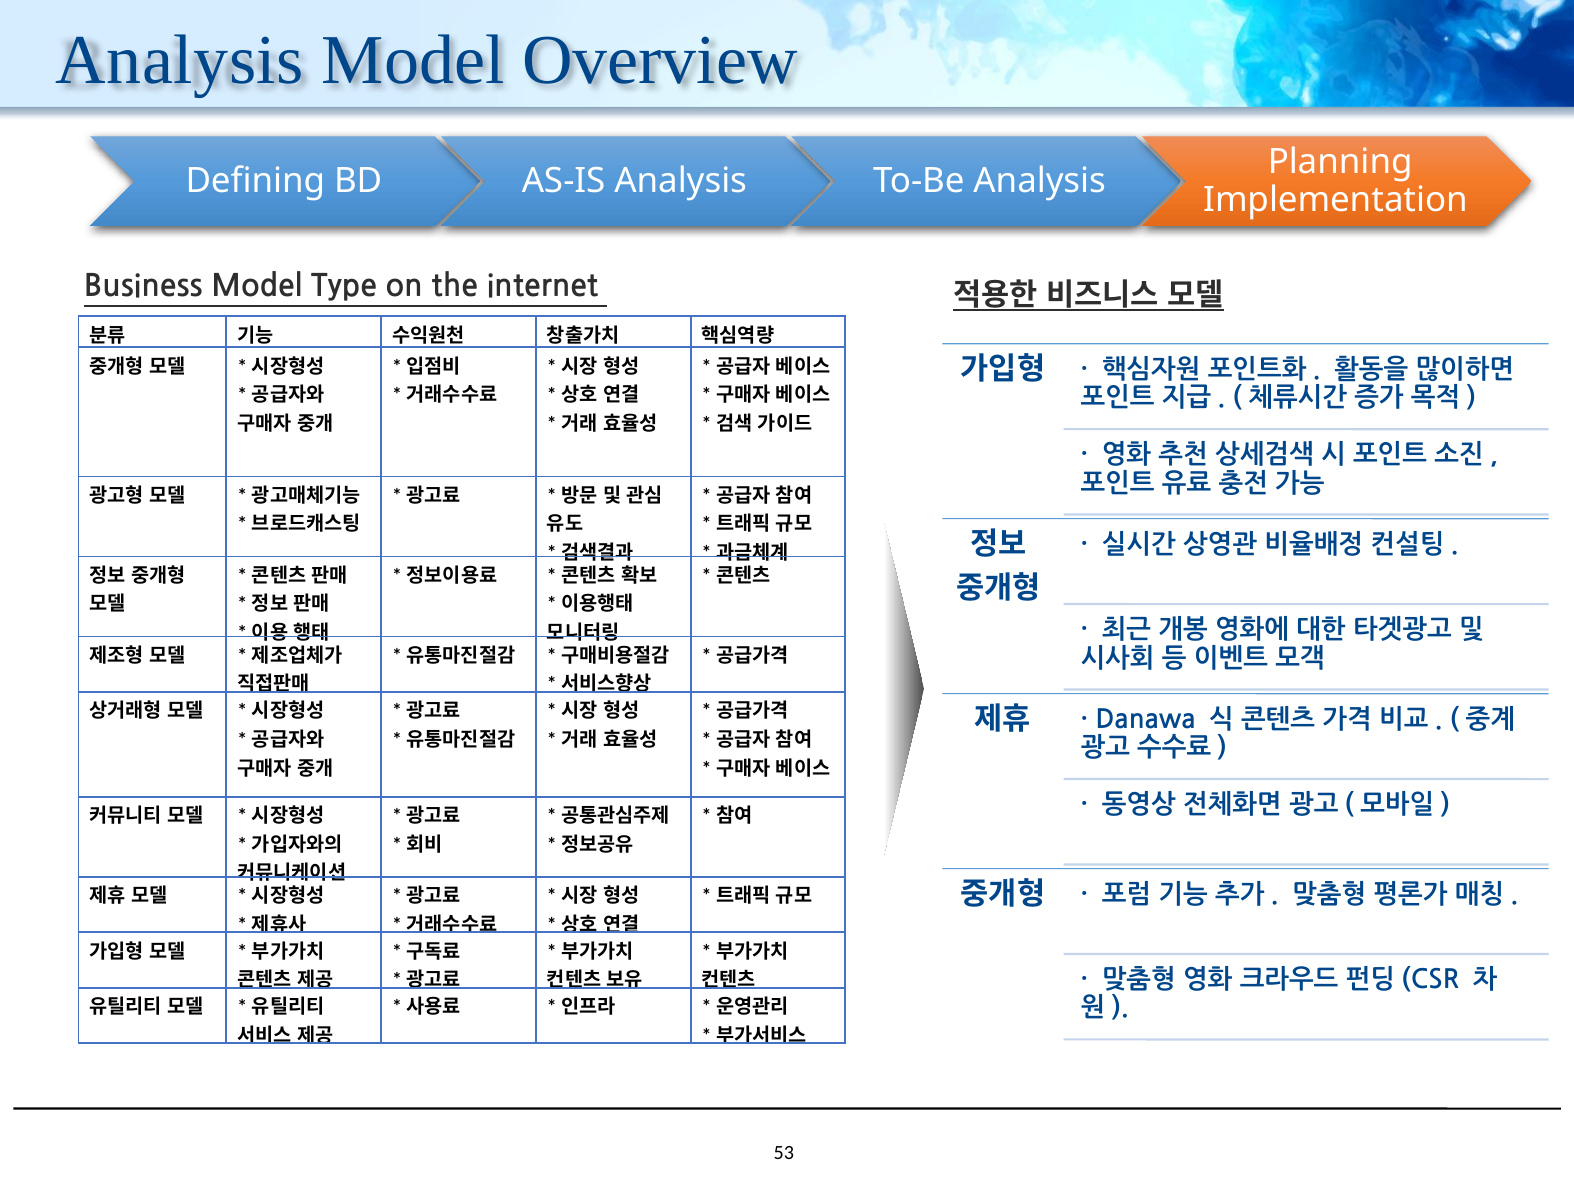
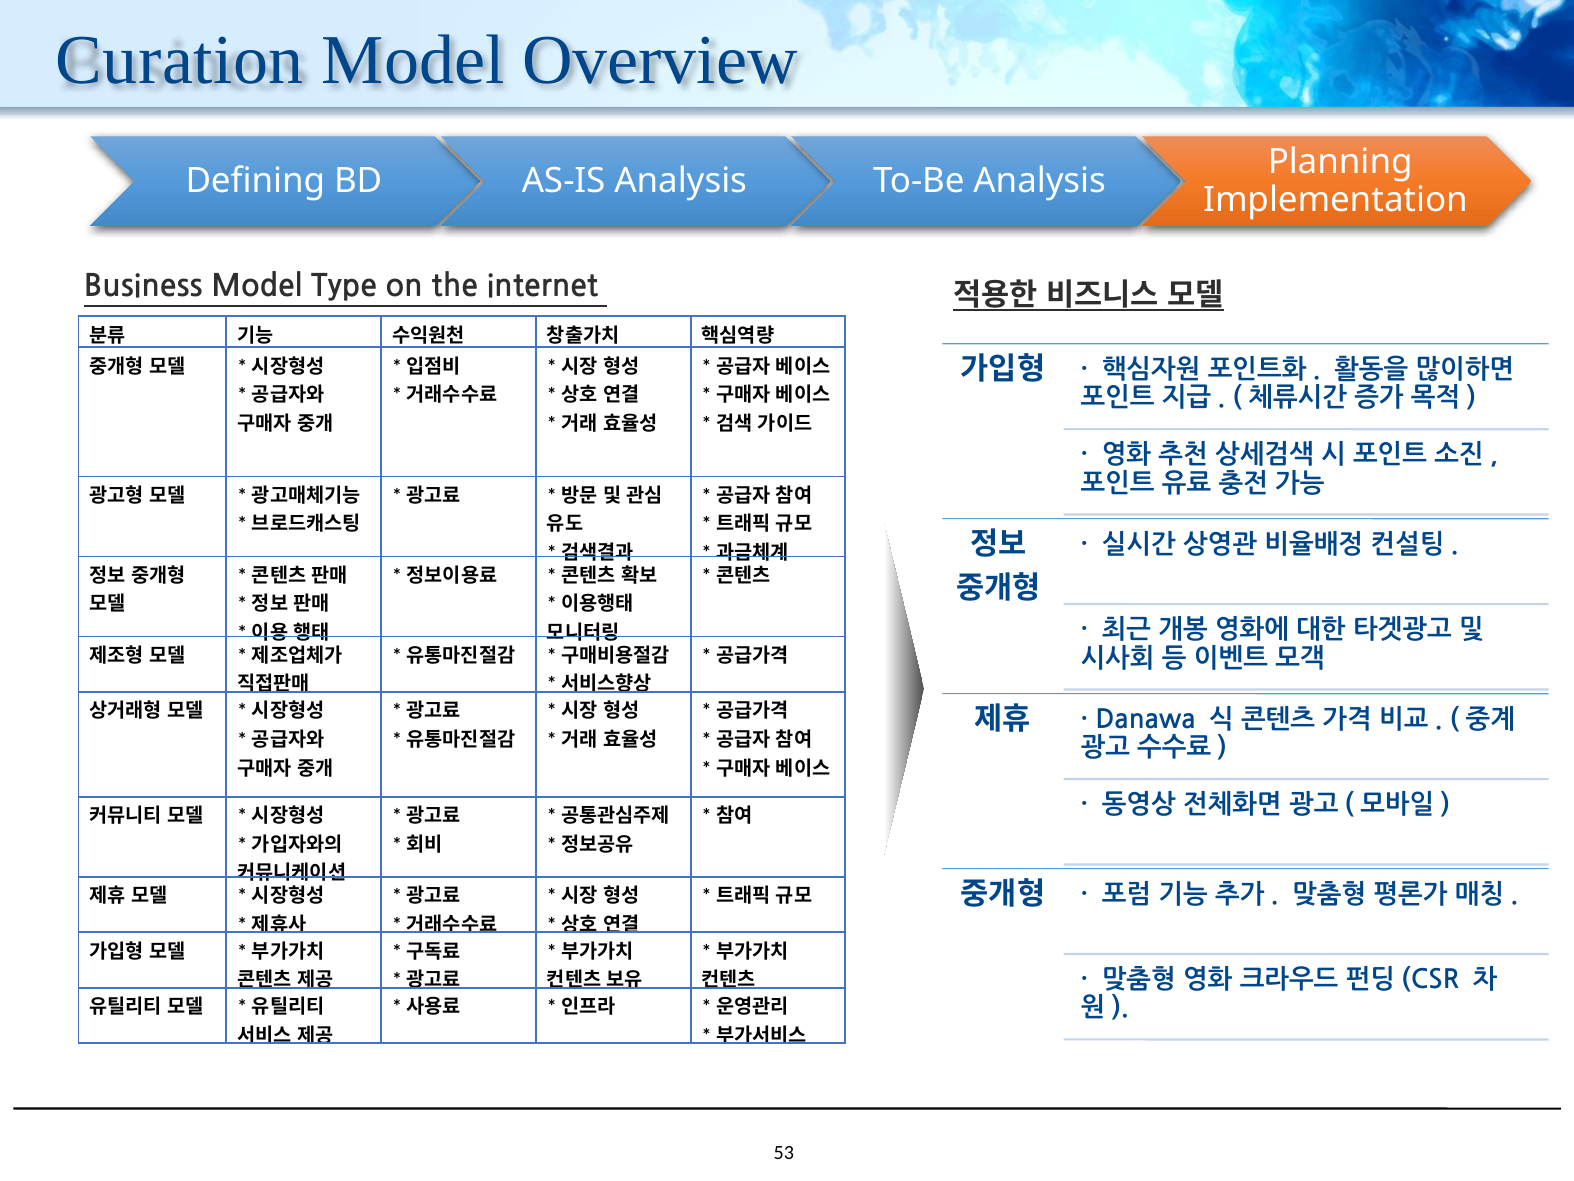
Analysis at (180, 60): Analysis -> Curation
